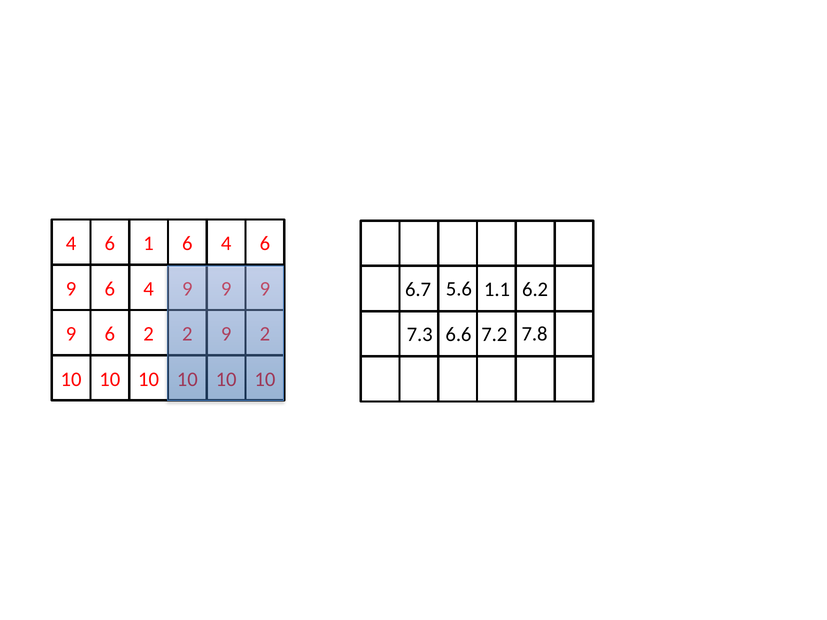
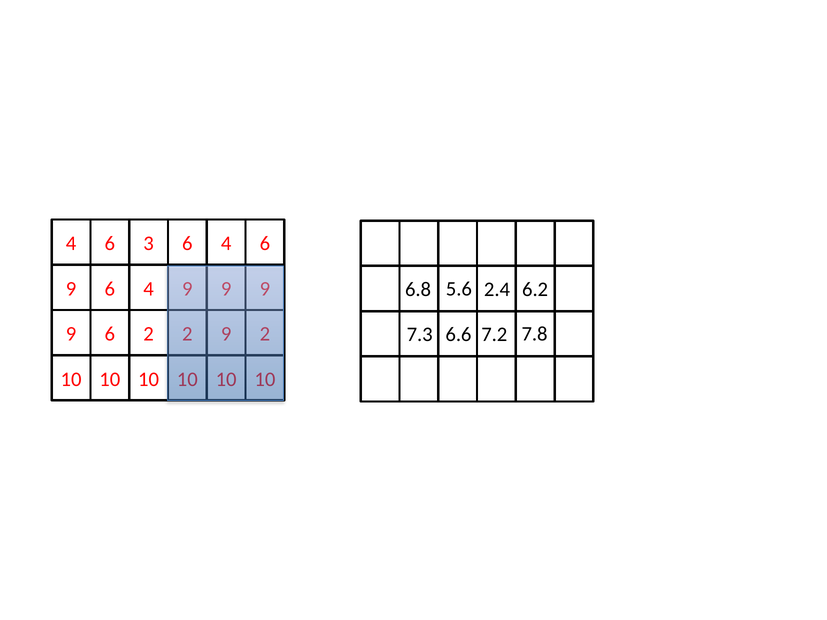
1: 1 -> 3
6.7: 6.7 -> 6.8
1.1: 1.1 -> 2.4
